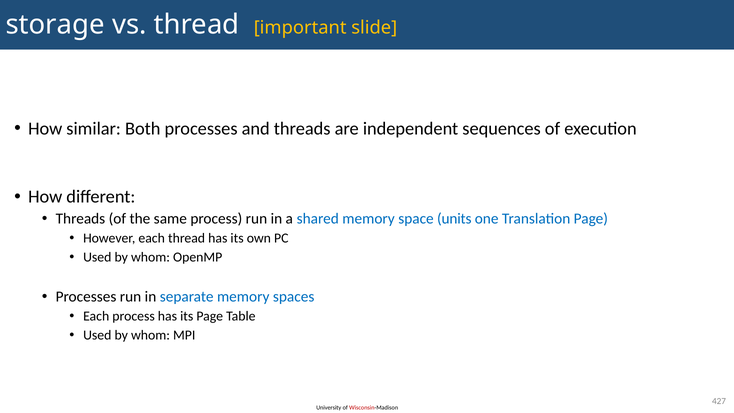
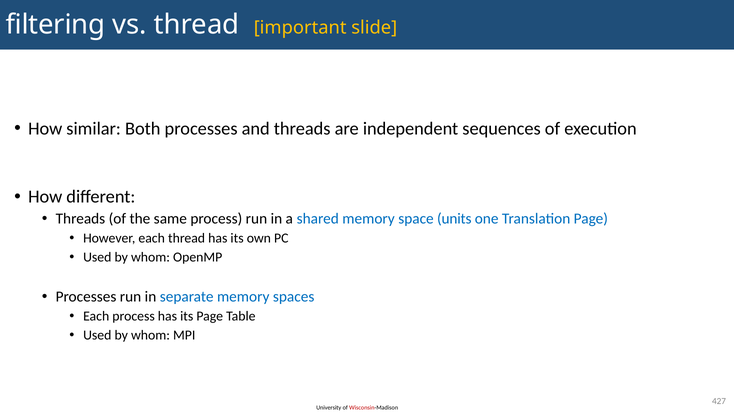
storage: storage -> filtering
